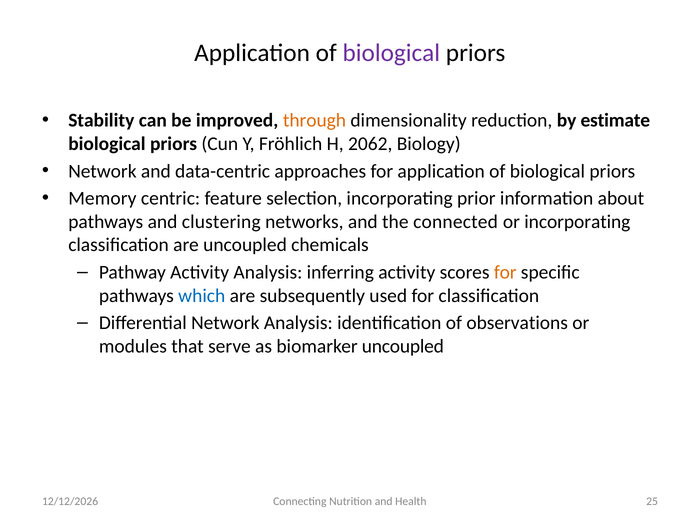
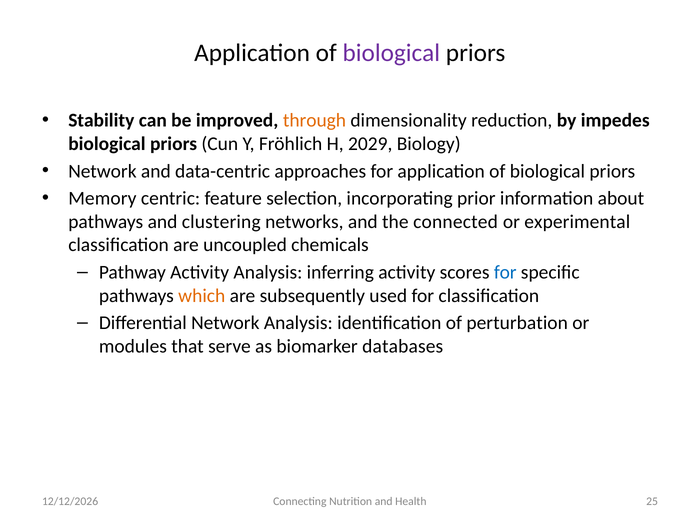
estimate: estimate -> impedes
2062: 2062 -> 2029
or incorporating: incorporating -> experimental
for at (505, 272) colour: orange -> blue
which colour: blue -> orange
observations: observations -> perturbation
biomarker uncoupled: uncoupled -> databases
